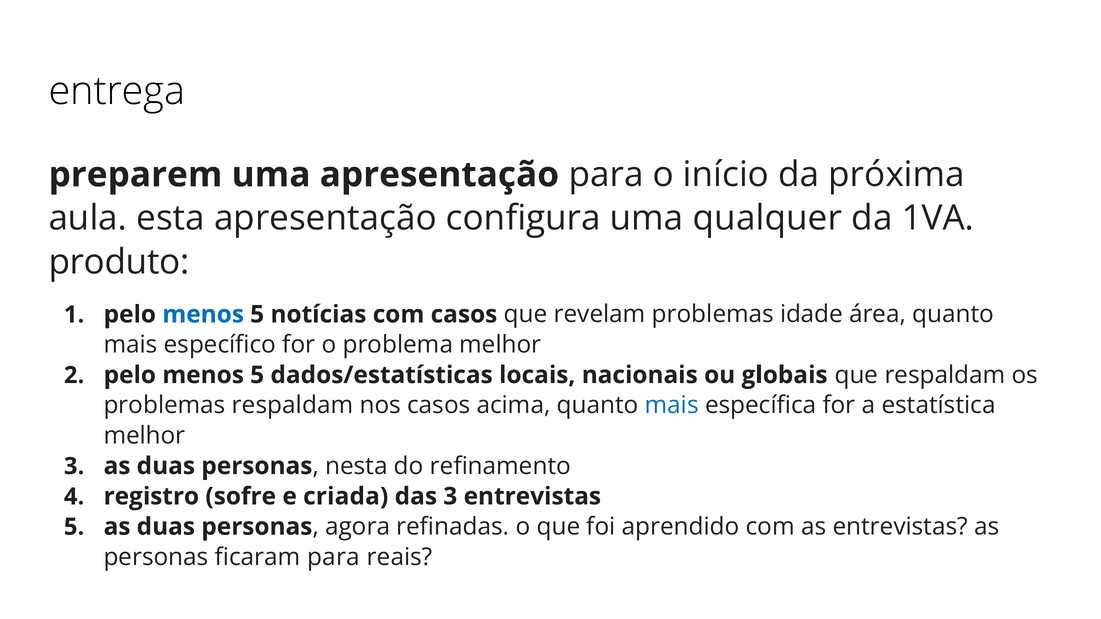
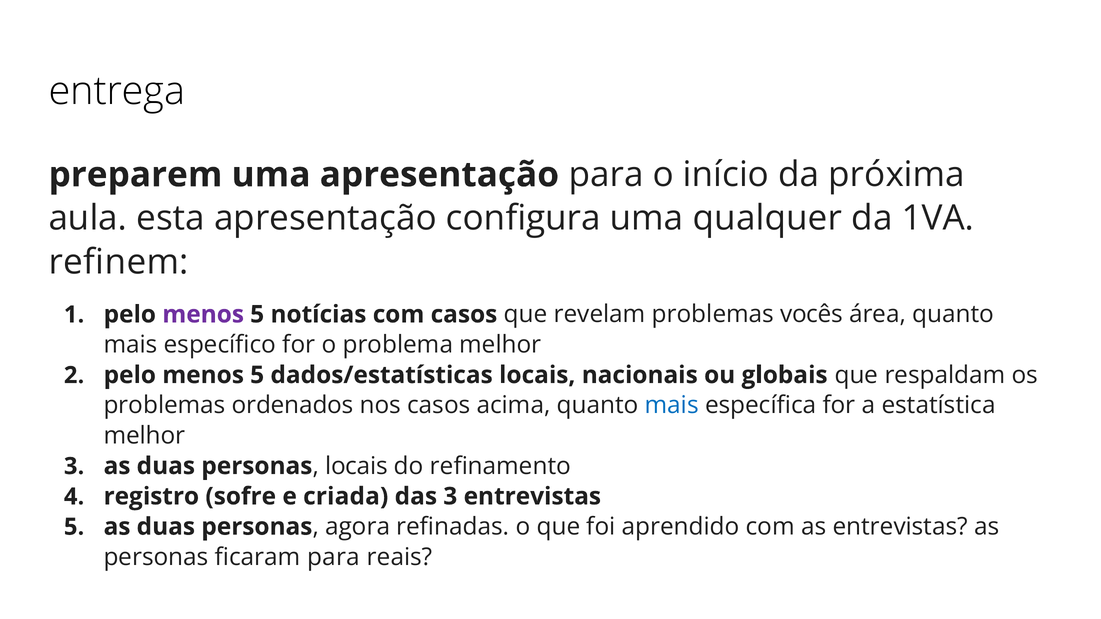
produto: produto -> refinem
menos at (203, 315) colour: blue -> purple
idade: idade -> vocês
problemas respaldam: respaldam -> ordenados
personas nesta: nesta -> locais
